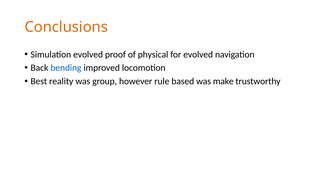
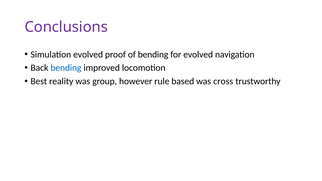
Conclusions colour: orange -> purple
of physical: physical -> bending
make: make -> cross
